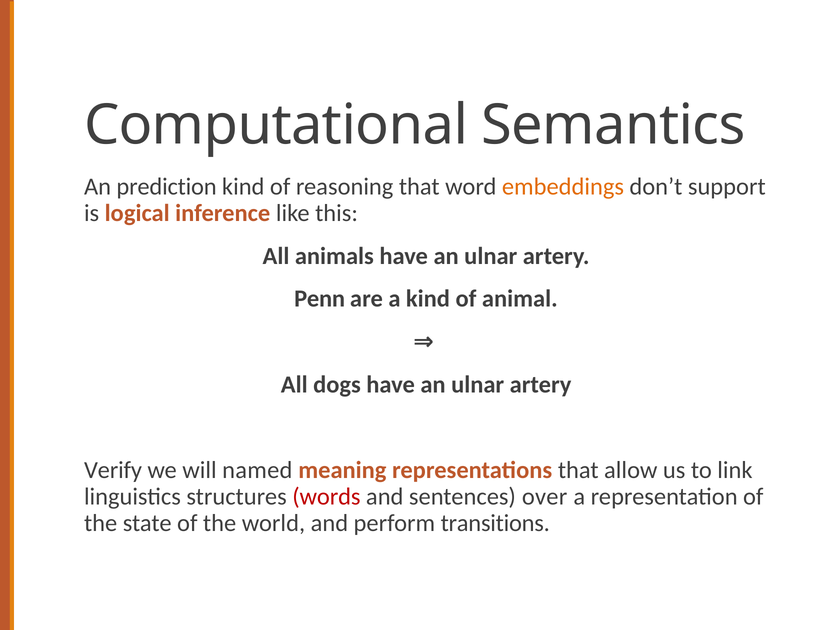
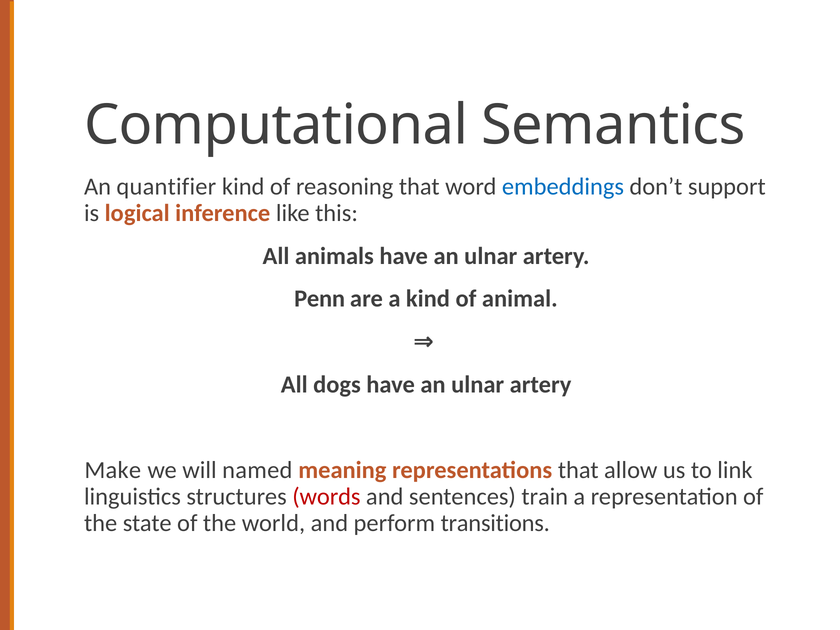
prediction: prediction -> quantifier
embeddings colour: orange -> blue
Verify: Verify -> Make
over: over -> train
